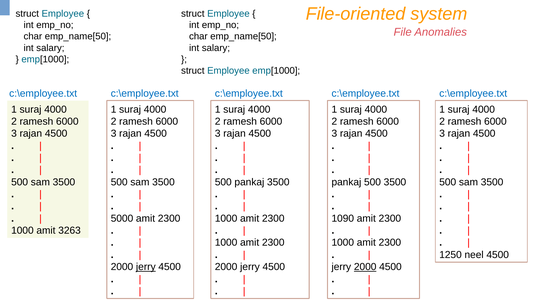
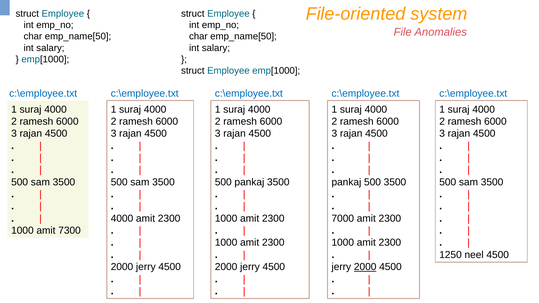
5000 at (122, 219): 5000 -> 4000
1090: 1090 -> 7000
3263: 3263 -> 7300
jerry at (146, 267) underline: present -> none
